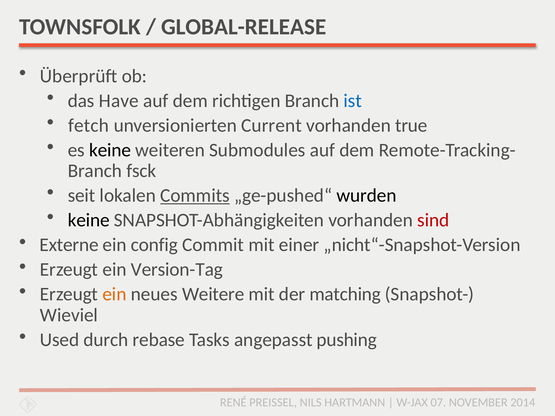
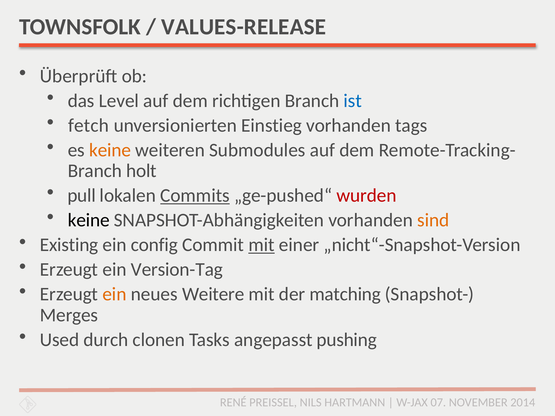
GLOBAL-RELEASE: GLOBAL-RELEASE -> VALUES-RELEASE
Have: Have -> Level
Current: Current -> Einstieg
true: true -> tags
keine at (110, 150) colour: black -> orange
fsck: fsck -> holt
seit: seit -> pull
wurden colour: black -> red
sind colour: red -> orange
Externe: Externe -> Existing
mit at (262, 245) underline: none -> present
Wieviel: Wieviel -> Merges
rebase: rebase -> clonen
